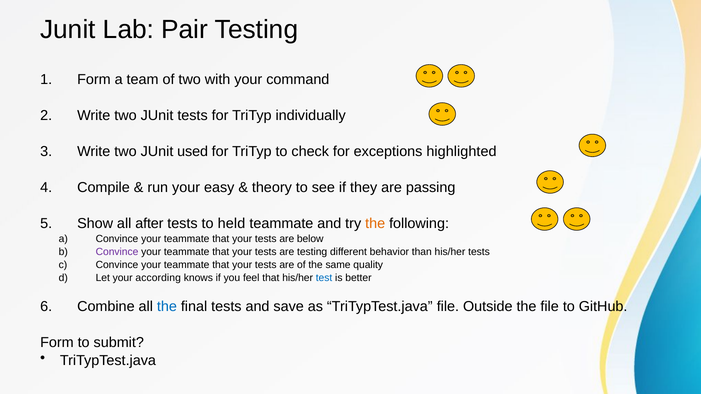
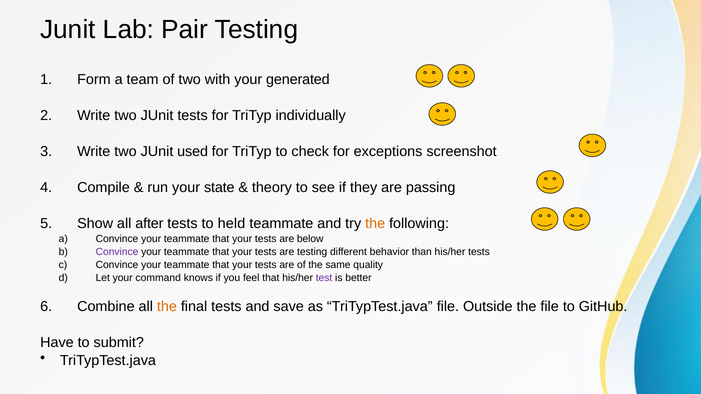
command: command -> generated
highlighted: highlighted -> screenshot
easy: easy -> state
according: according -> command
test colour: blue -> purple
the at (167, 307) colour: blue -> orange
Form at (57, 343): Form -> Have
